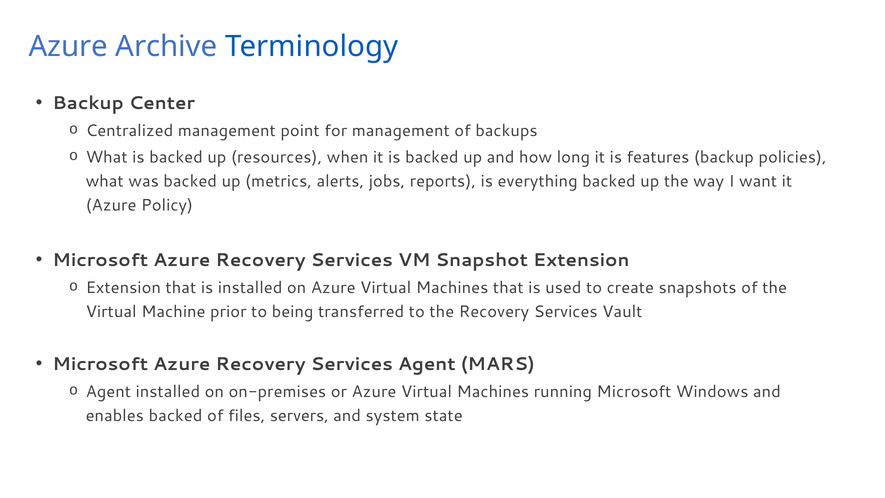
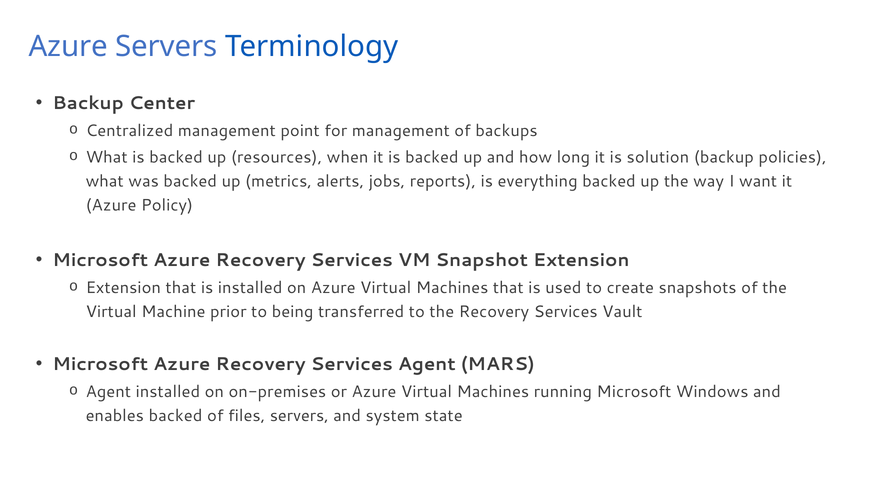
Azure Archive: Archive -> Servers
features: features -> solution
